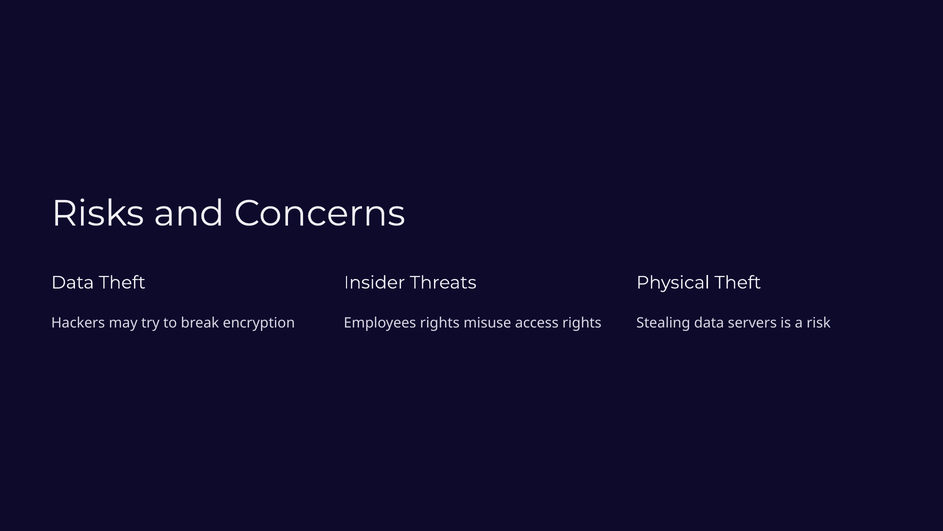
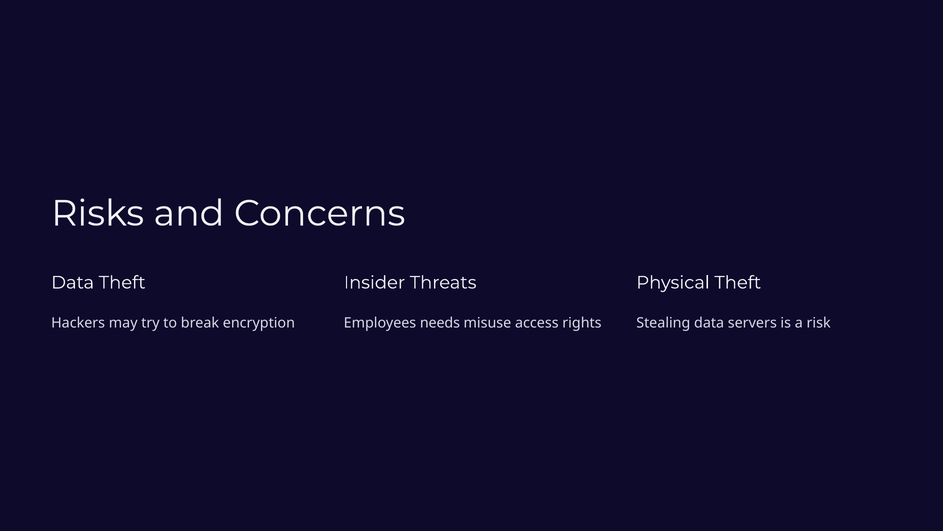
Employees rights: rights -> needs
